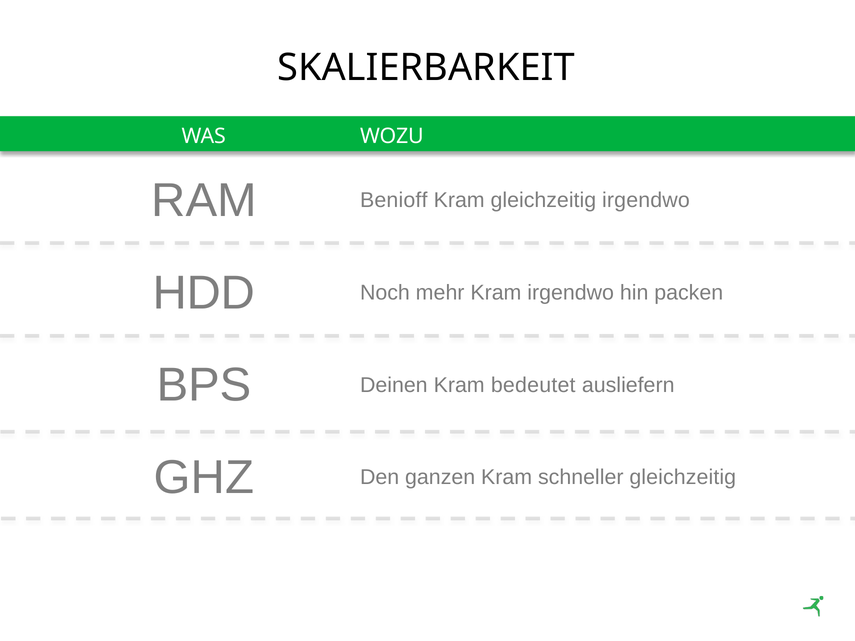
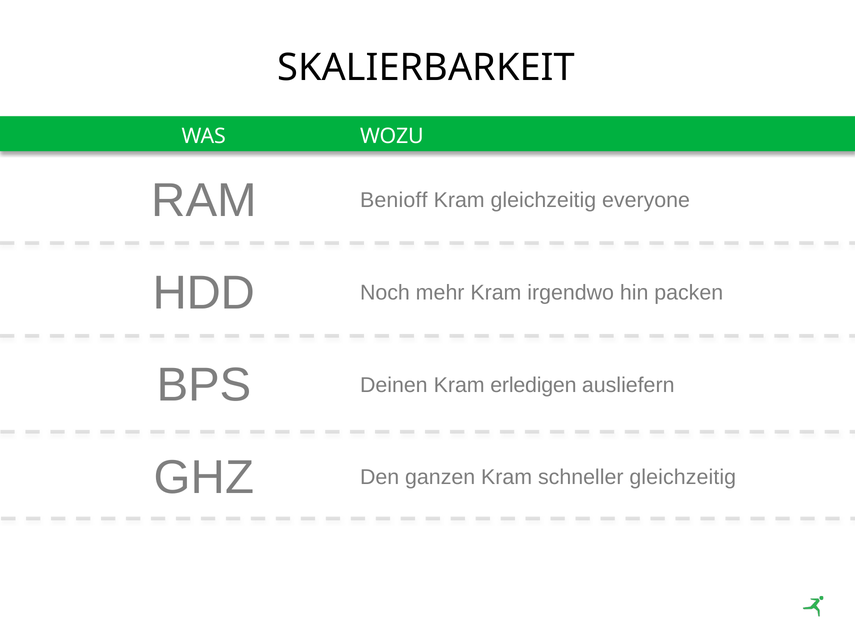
gleichzeitig irgendwo: irgendwo -> everyone
bedeutet: bedeutet -> erledigen
